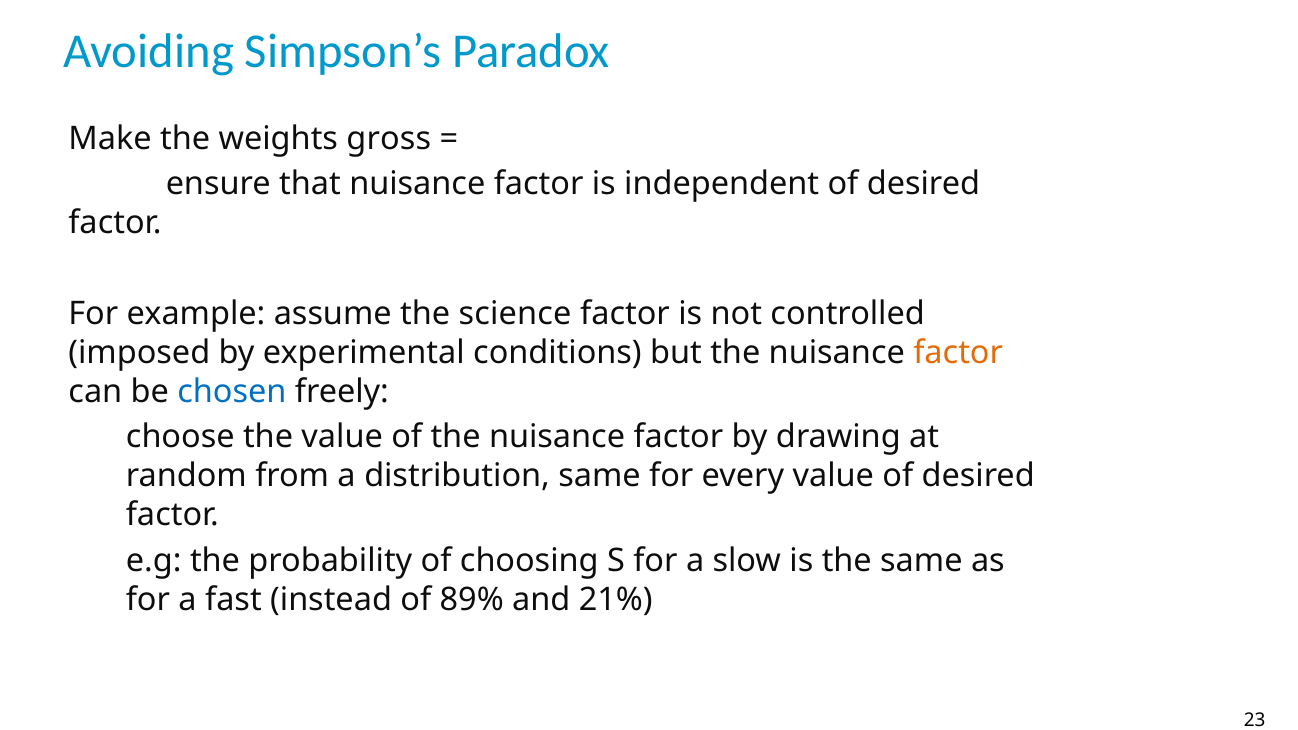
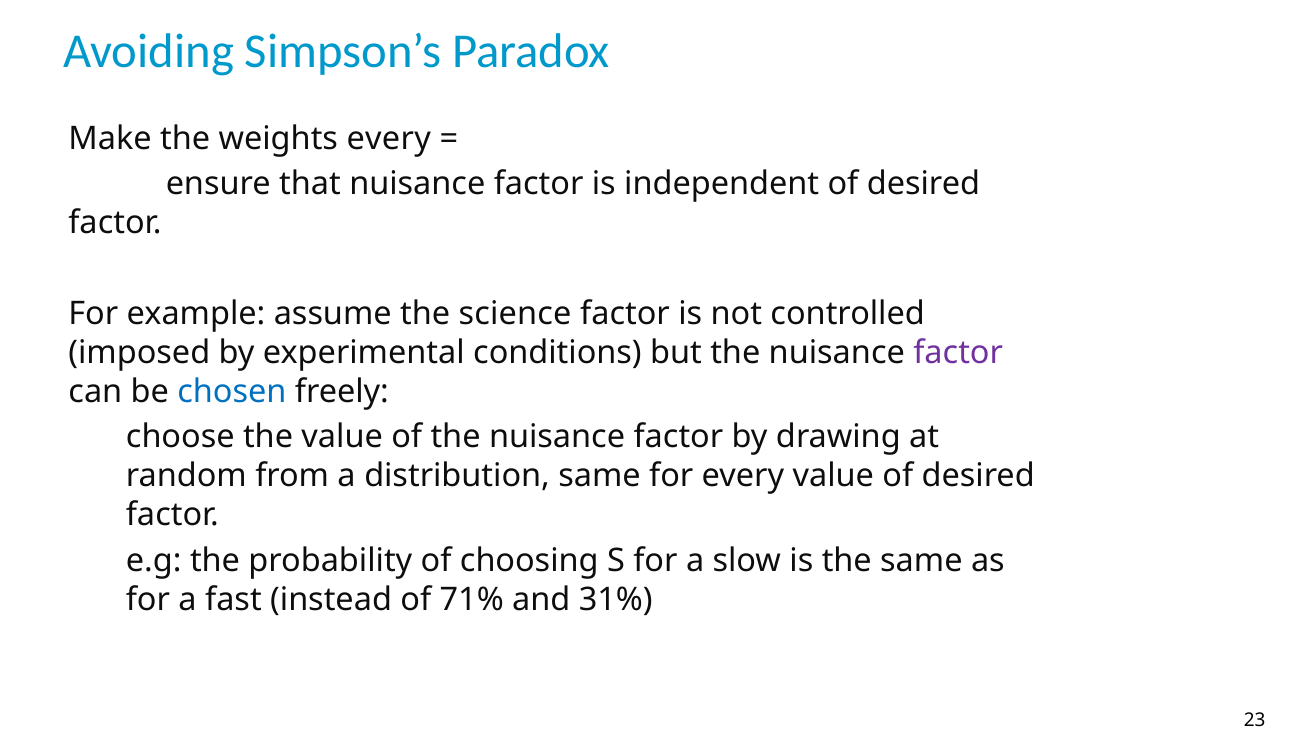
weights gross: gross -> every
factor at (958, 353) colour: orange -> purple
89%: 89% -> 71%
21%: 21% -> 31%
